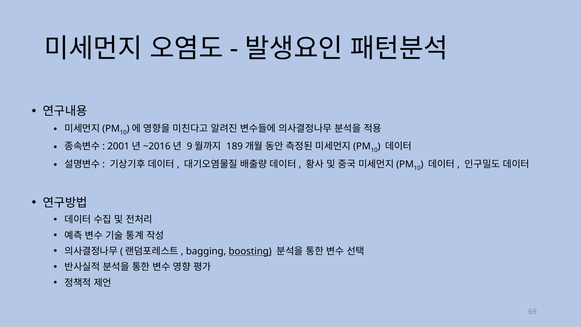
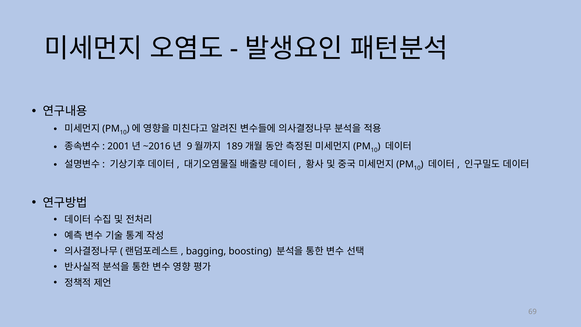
boosting underline: present -> none
